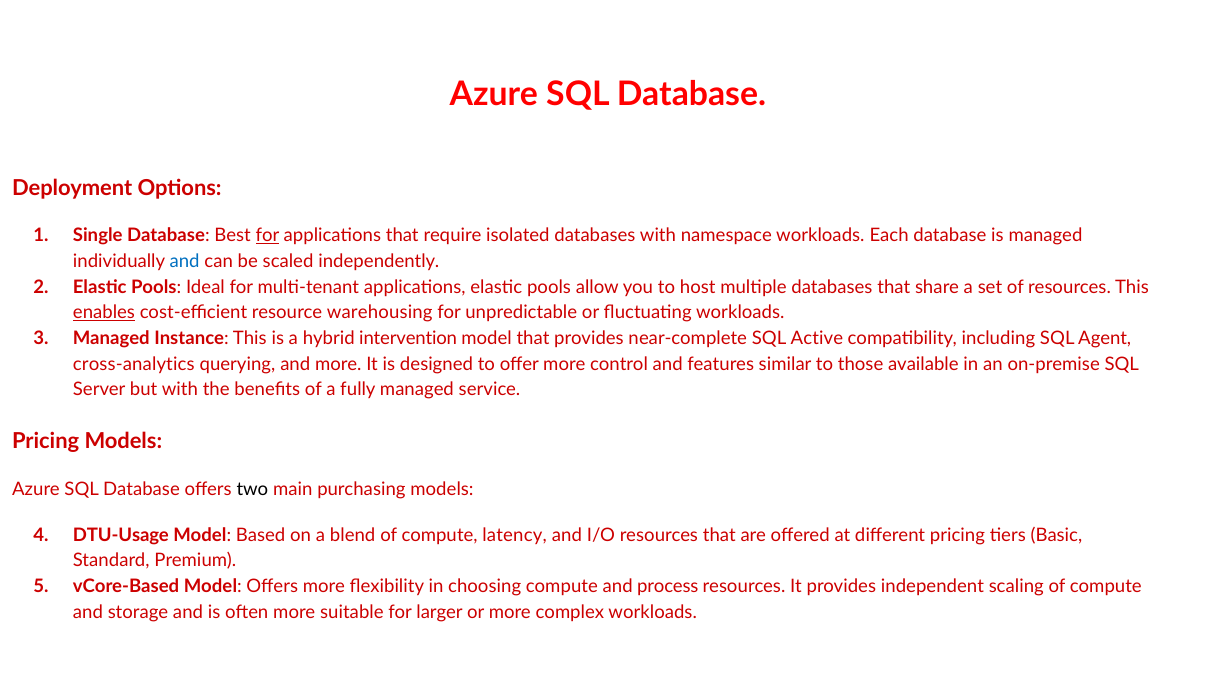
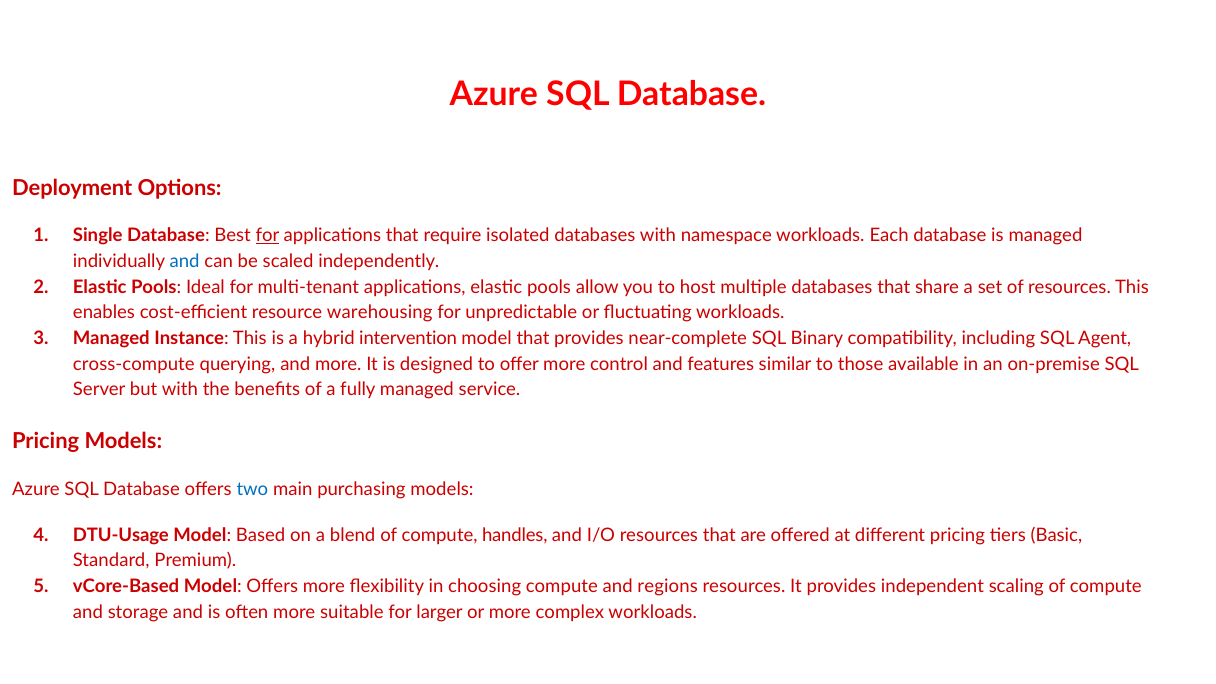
enables underline: present -> none
Active: Active -> Binary
cross-analytics: cross-analytics -> cross-compute
two colour: black -> blue
latency: latency -> handles
process: process -> regions
